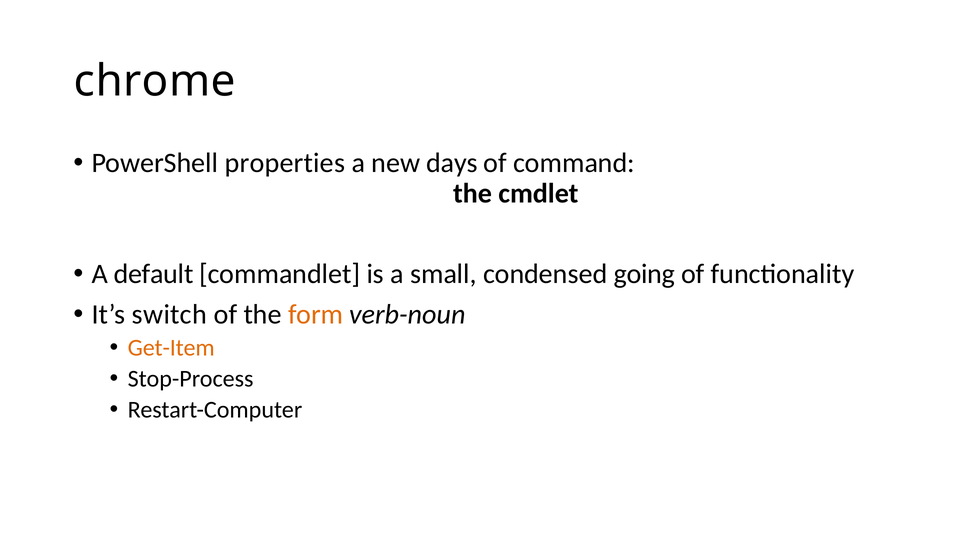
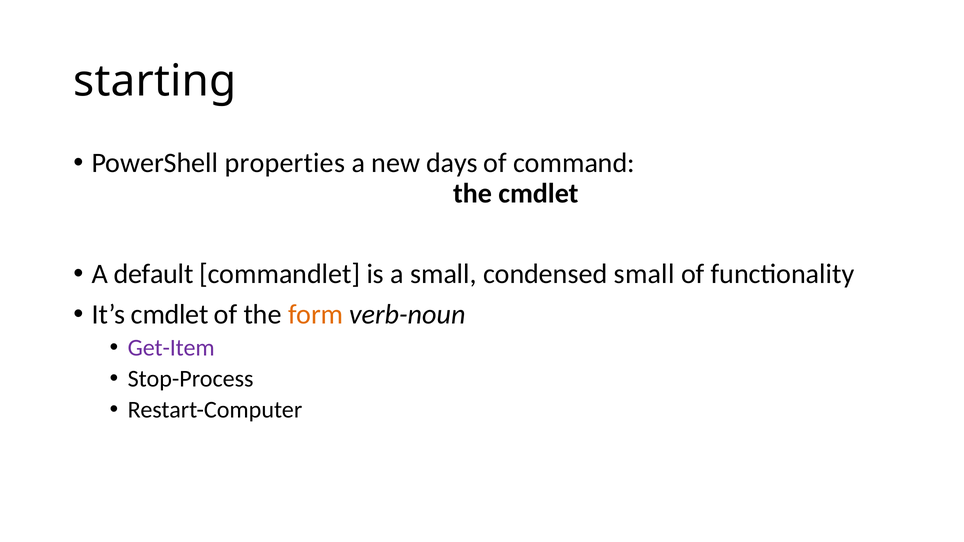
chrome: chrome -> starting
condensed going: going -> small
It’s switch: switch -> cmdlet
Get-Item colour: orange -> purple
